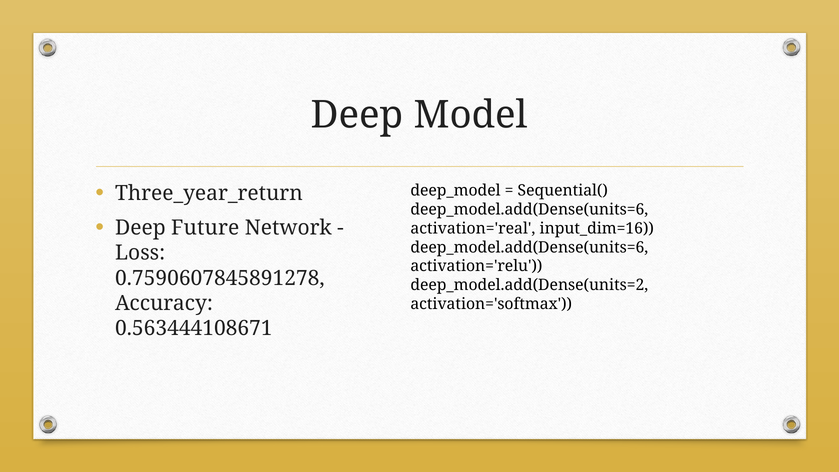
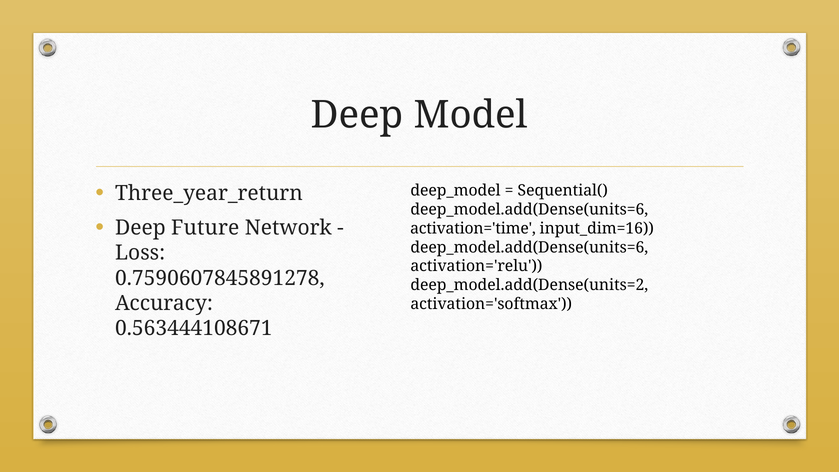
activation='real: activation='real -> activation='time
